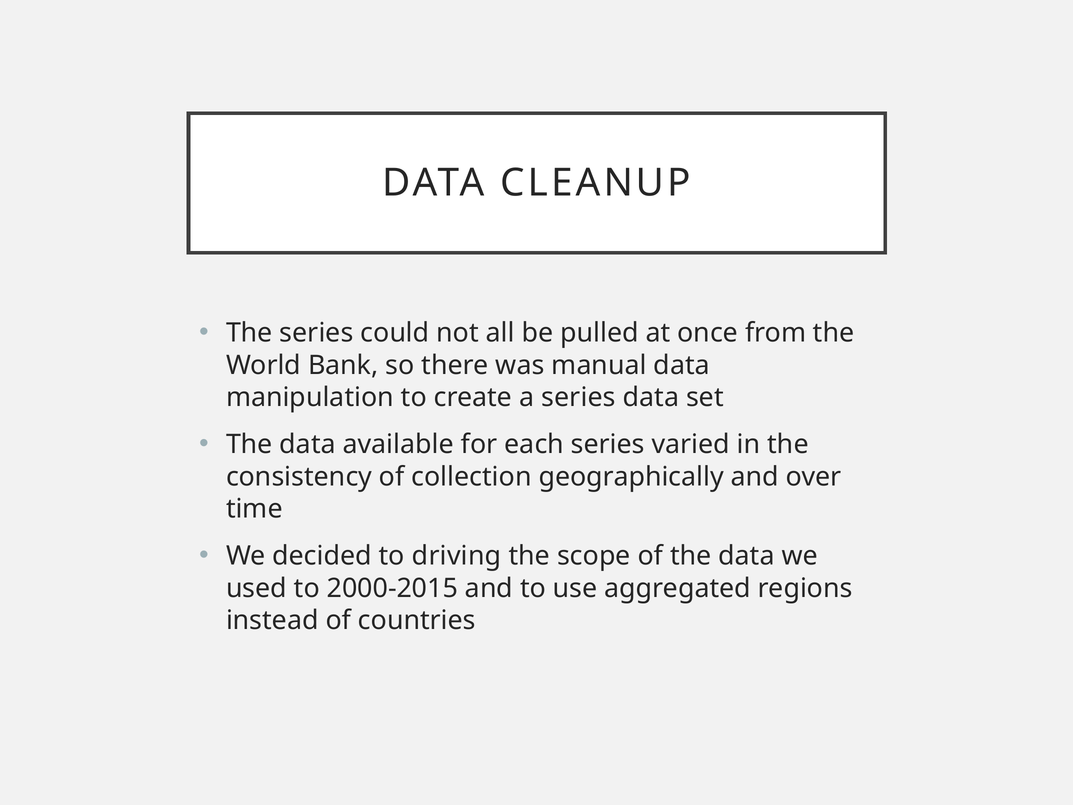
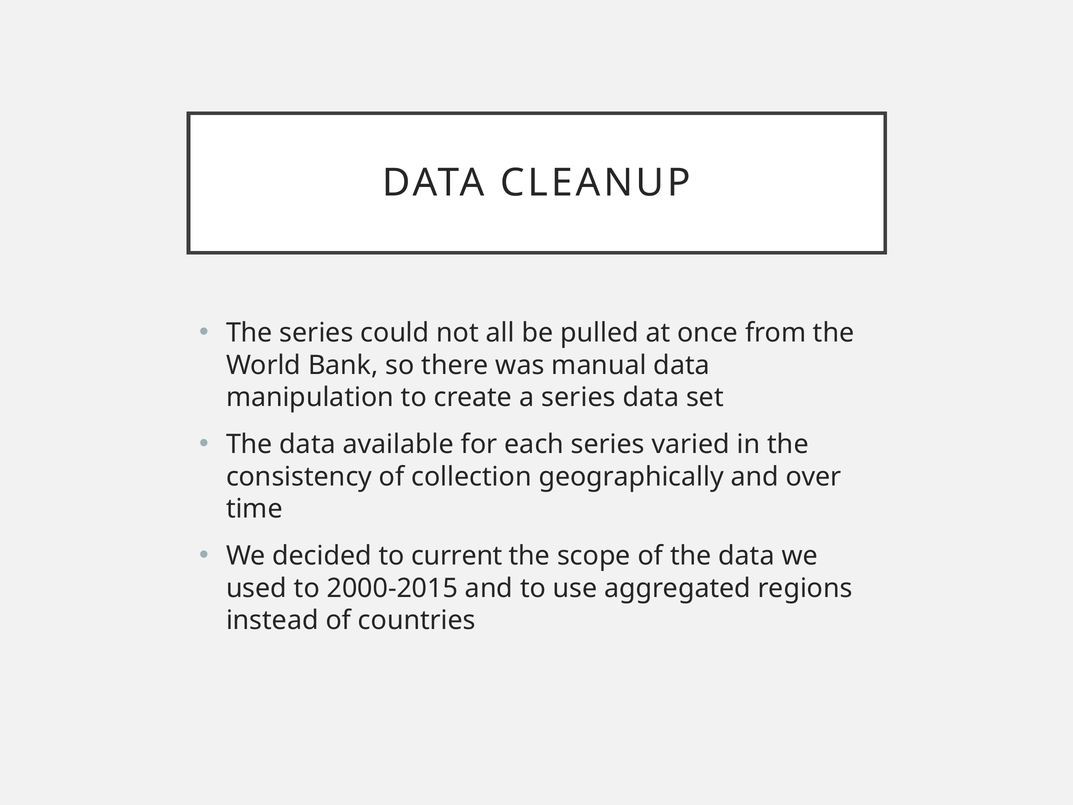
driving: driving -> current
